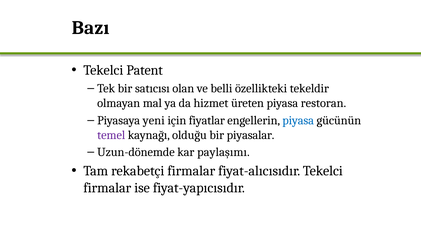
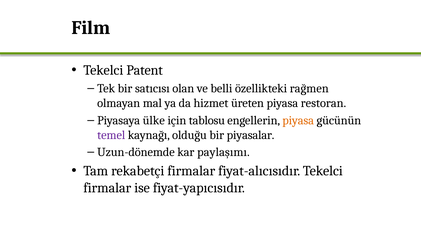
Bazı: Bazı -> Film
tekeldir: tekeldir -> rağmen
yeni: yeni -> ülke
fiyatlar: fiyatlar -> tablosu
piyasa at (298, 120) colour: blue -> orange
